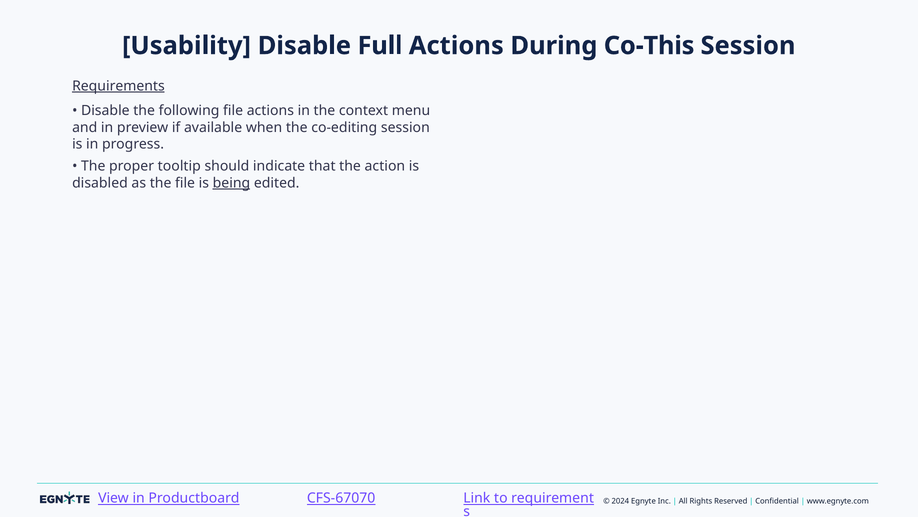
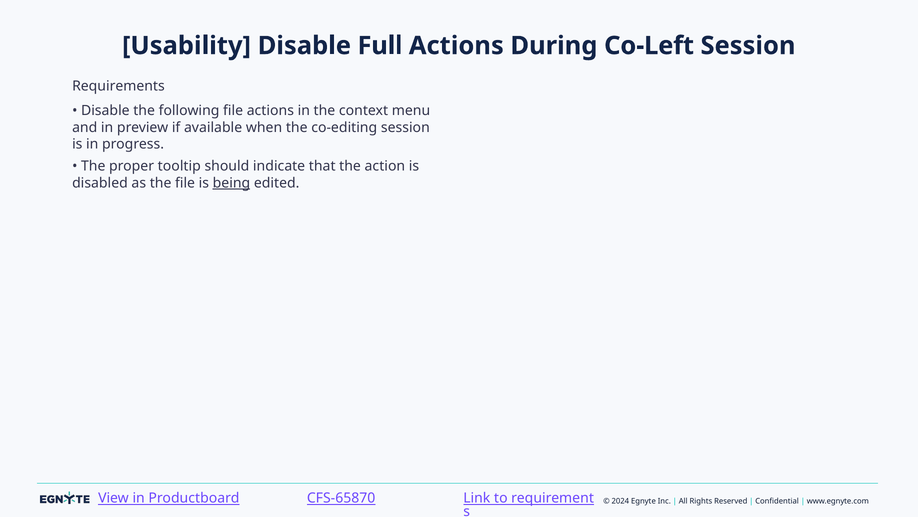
Co-This: Co-This -> Co-Left
Requirements underline: present -> none
CFS-67070: CFS-67070 -> CFS-65870
